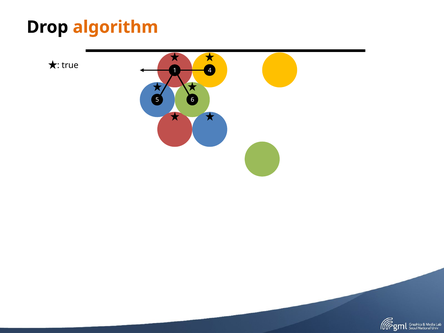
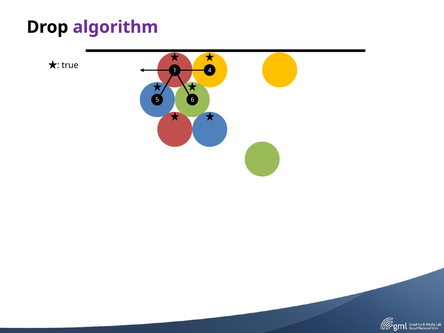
algorithm colour: orange -> purple
